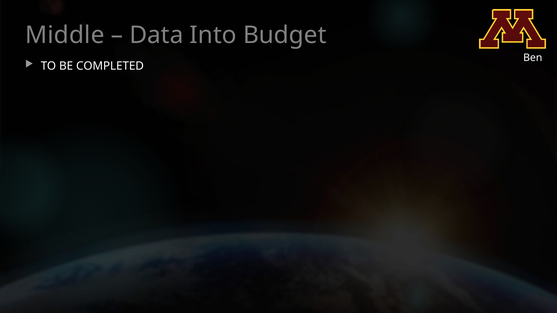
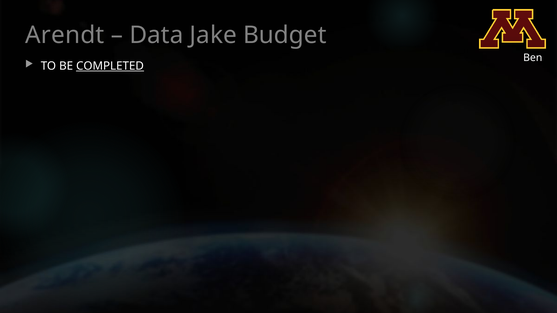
Middle: Middle -> Arendt
Into: Into -> Jake
COMPLETED underline: none -> present
